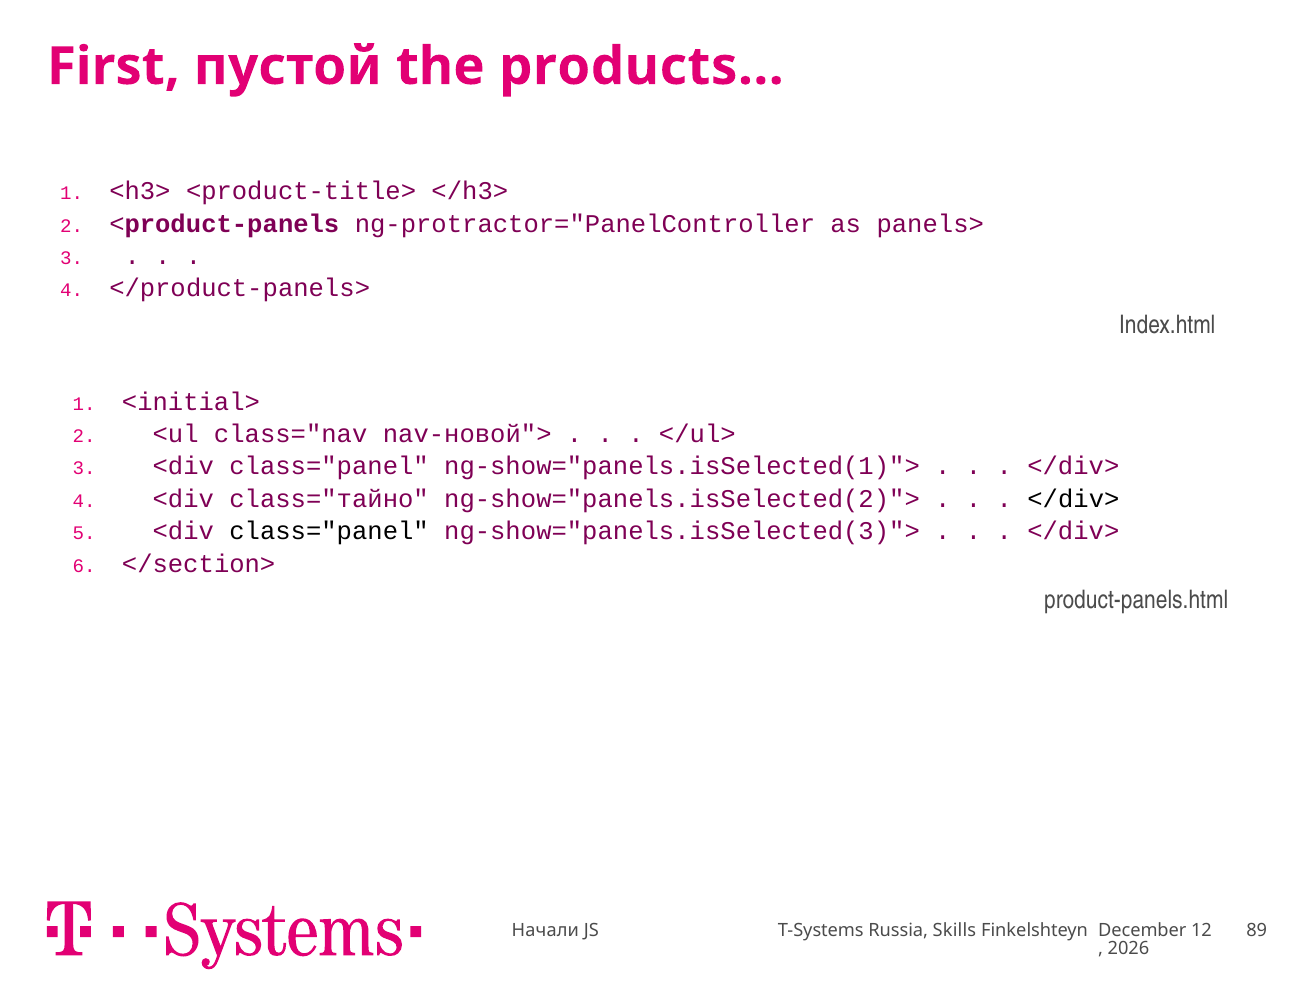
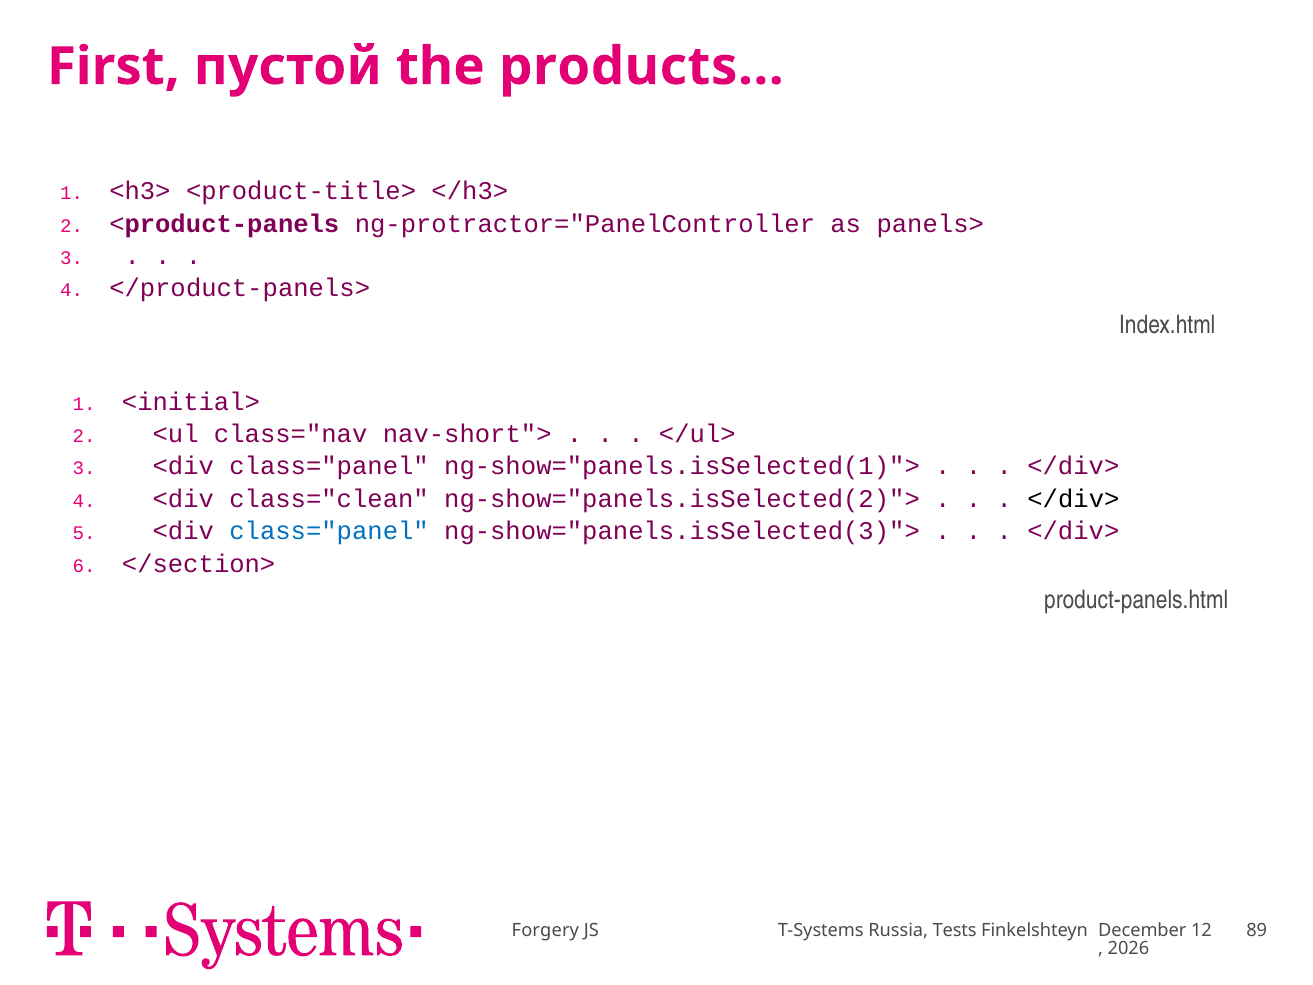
nav-новой">: nav-новой"> -> nav-short">
class="тайно: class="тайно -> class="clean
class="panel at (329, 531) colour: black -> blue
Начали: Начали -> Forgery
Skills: Skills -> Tests
